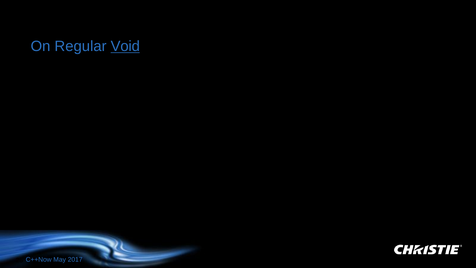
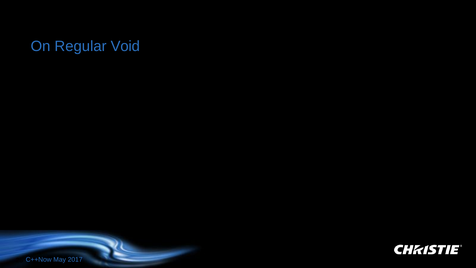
Void underline: present -> none
